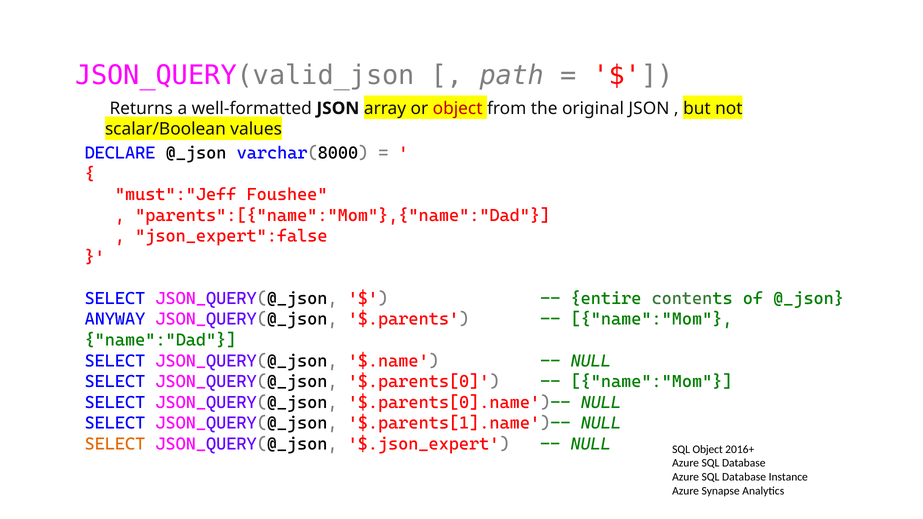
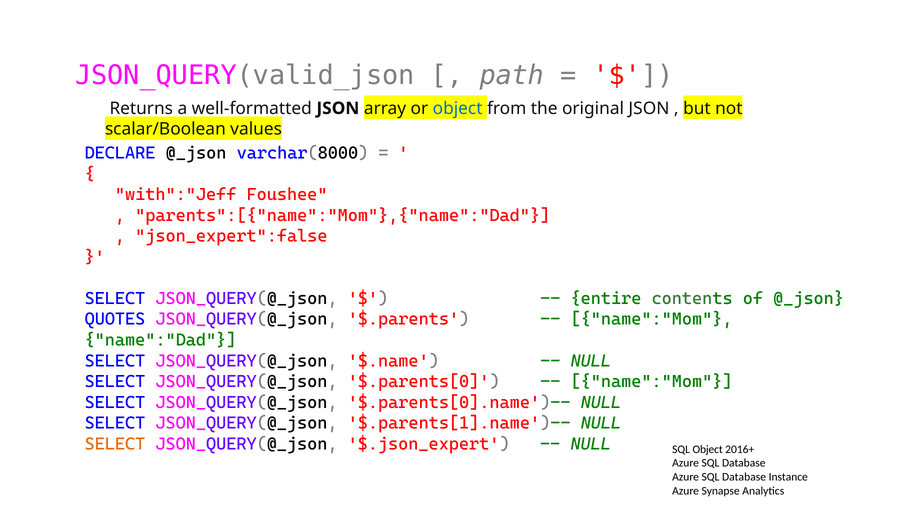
object at (458, 108) colour: red -> blue
must":"Jeff: must":"Jeff -> with":"Jeff
ANYWAY: ANYWAY -> QUOTES
